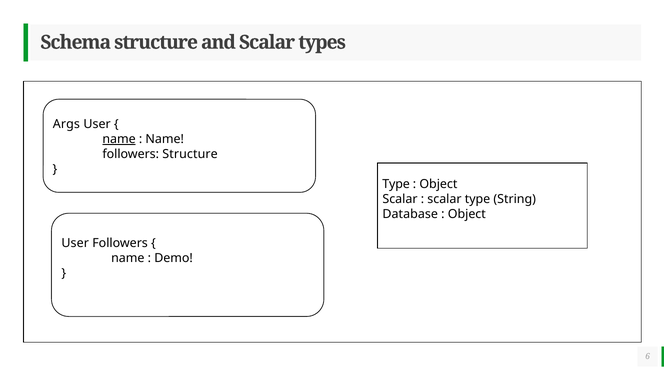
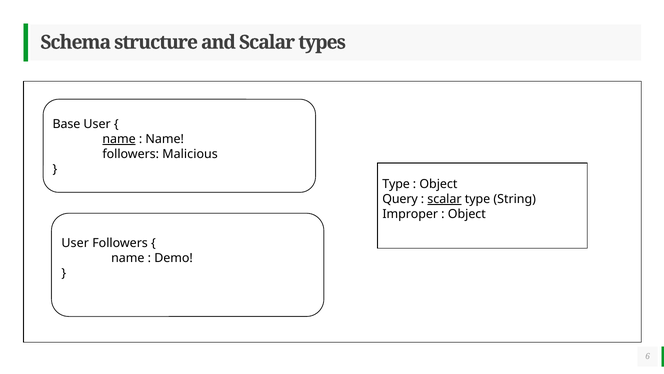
Args: Args -> Base
followers Structure: Structure -> Malicious
Scalar at (400, 199): Scalar -> Query
scalar at (444, 199) underline: none -> present
Database: Database -> Improper
